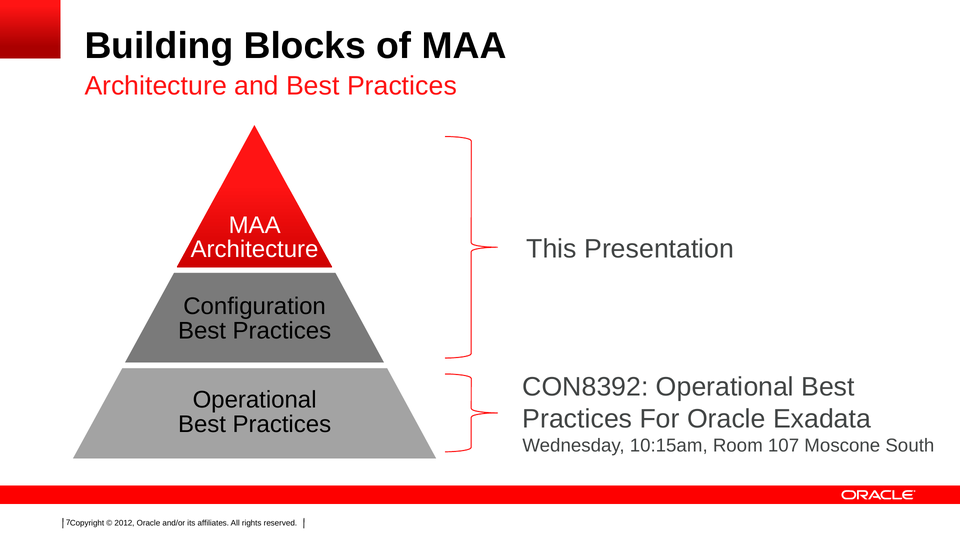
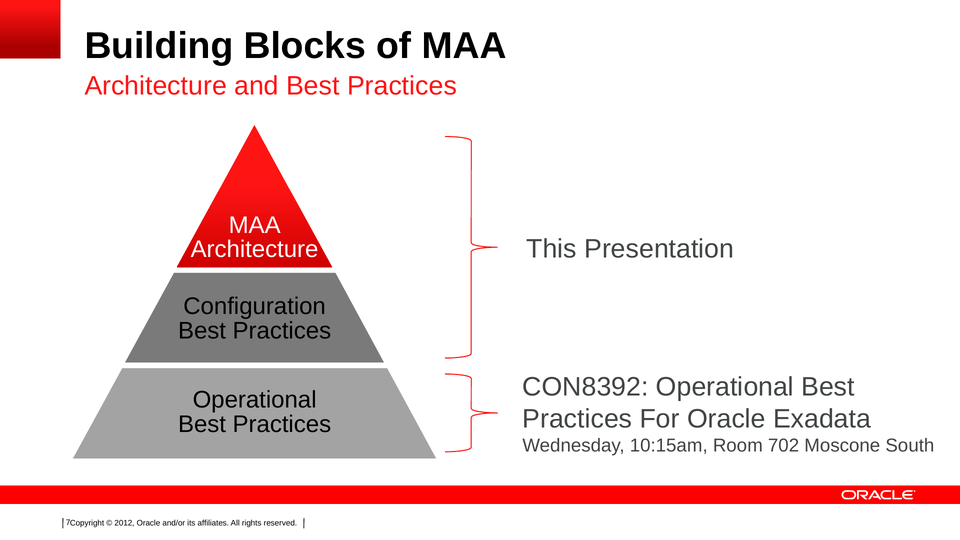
107: 107 -> 702
